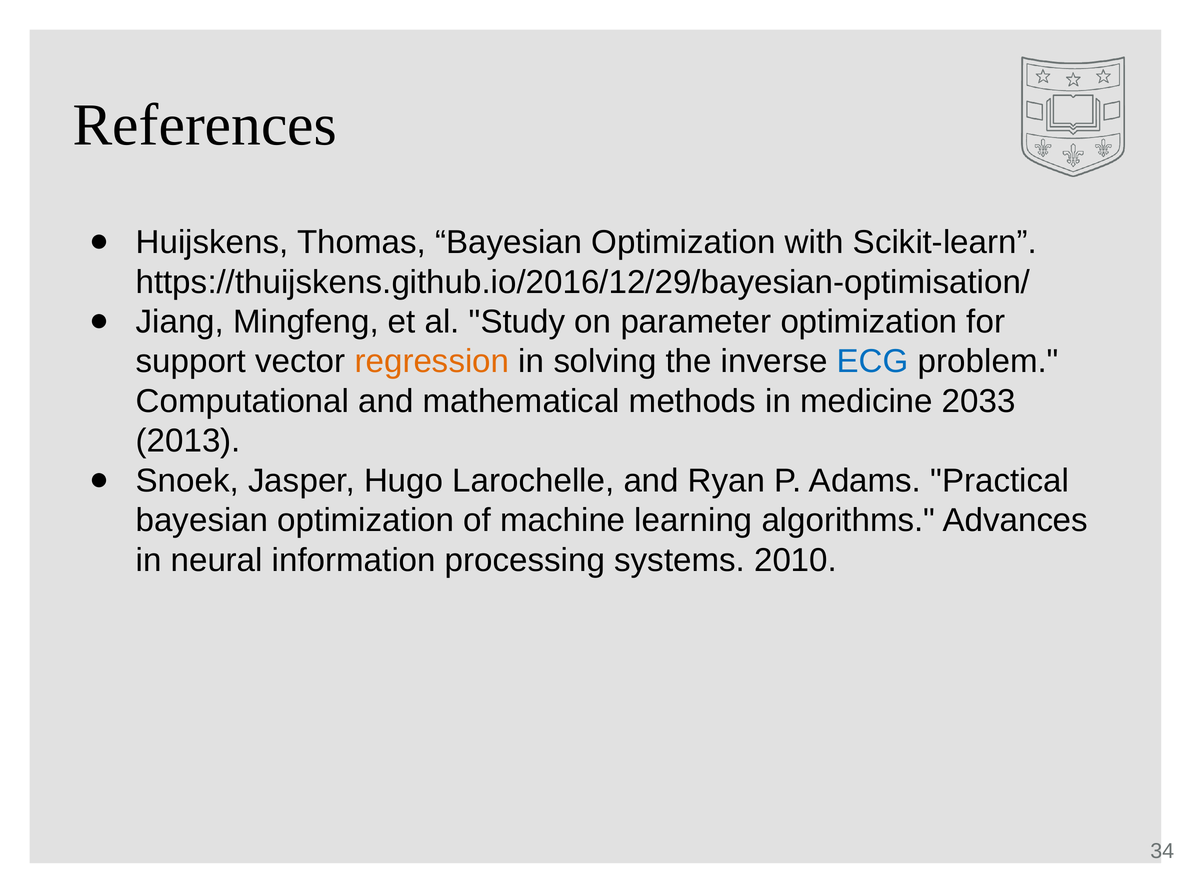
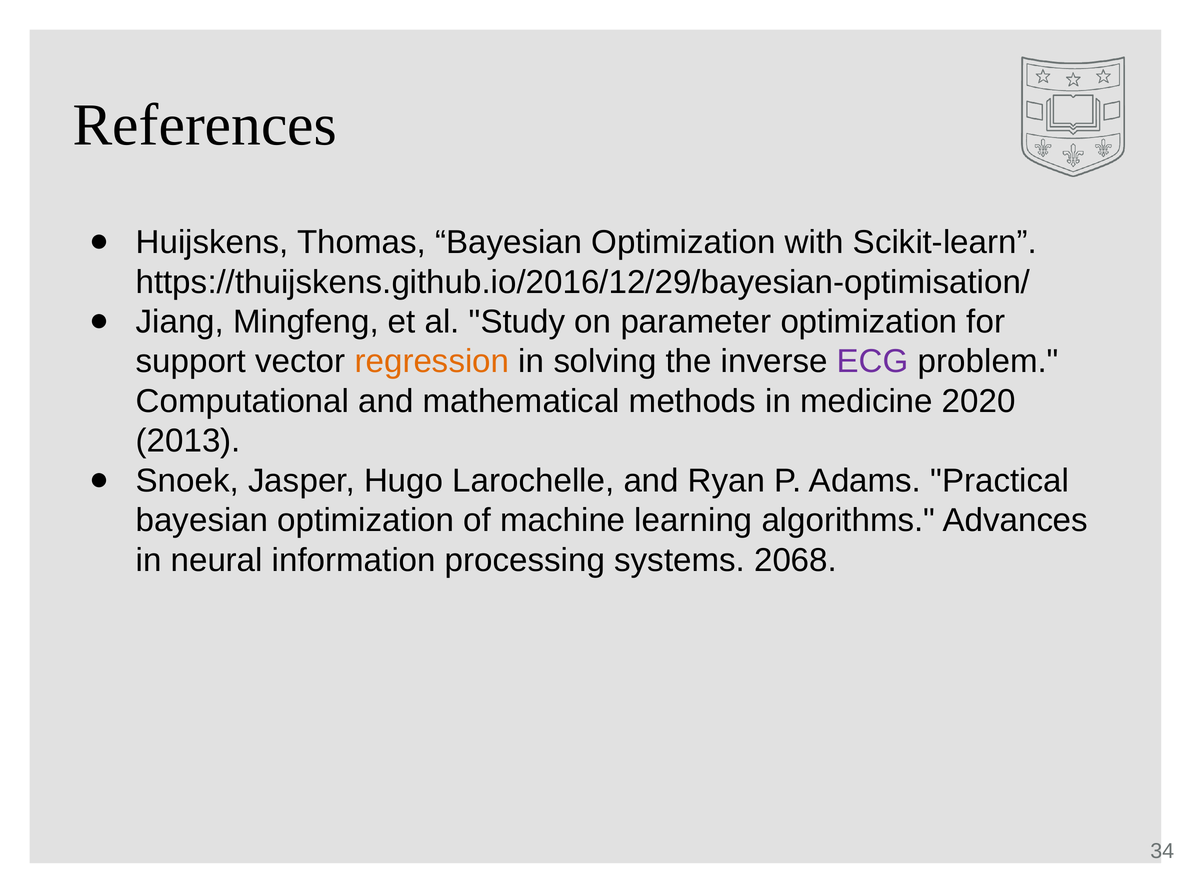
ECG colour: blue -> purple
2033: 2033 -> 2020
2010: 2010 -> 2068
